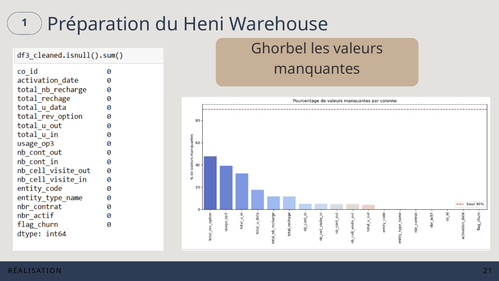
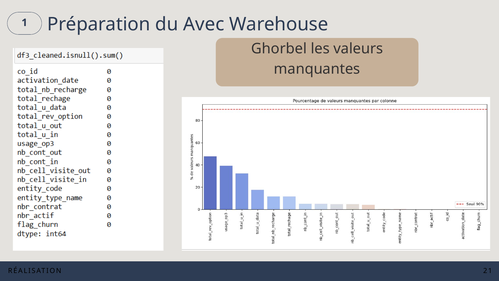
Heni: Heni -> Avec
